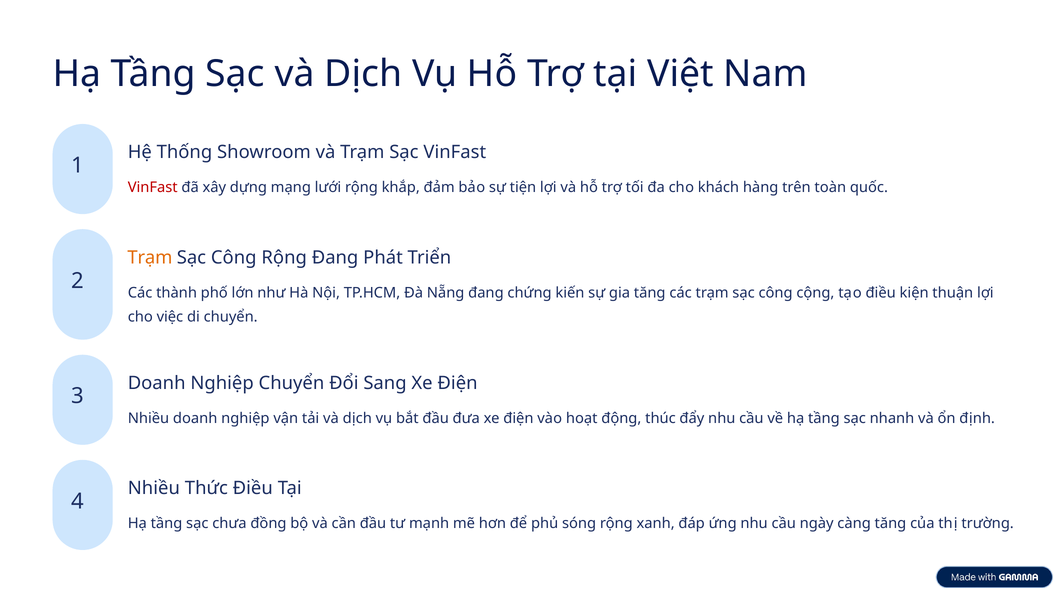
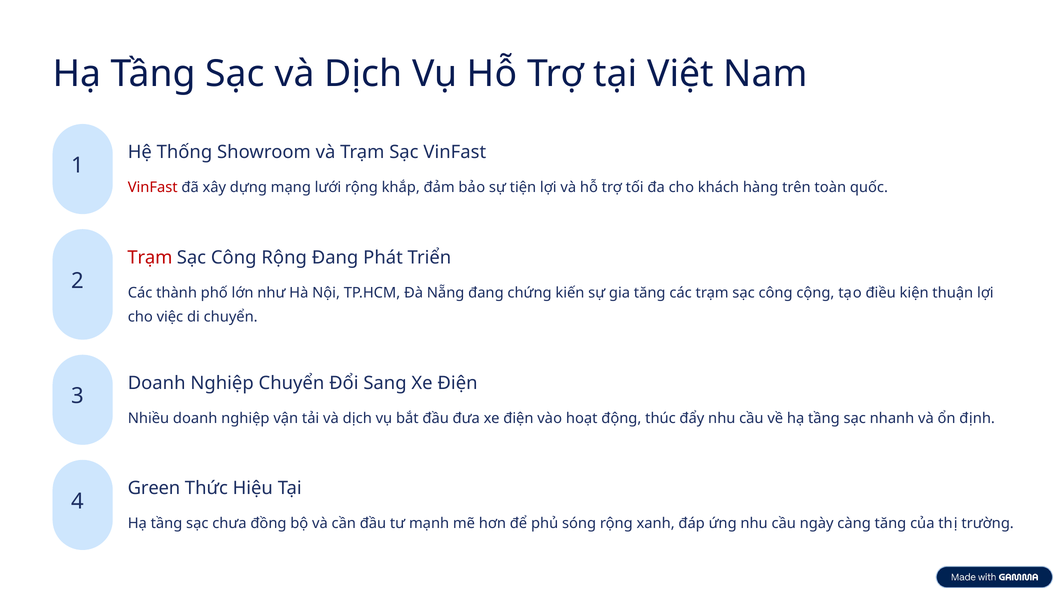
Trạm at (150, 258) colour: orange -> red
Nhiều at (154, 488): Nhiều -> Green
Thức Điều: Điều -> Hiệu
